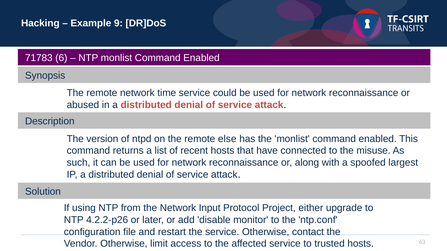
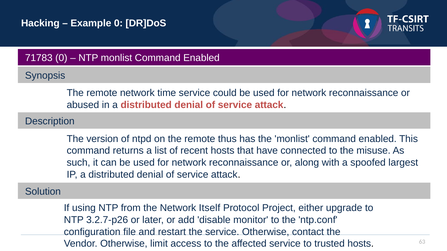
Example 9: 9 -> 0
71783 6: 6 -> 0
else: else -> thus
Input: Input -> Itself
4.2.2-p26: 4.2.2-p26 -> 3.2.7-p26
